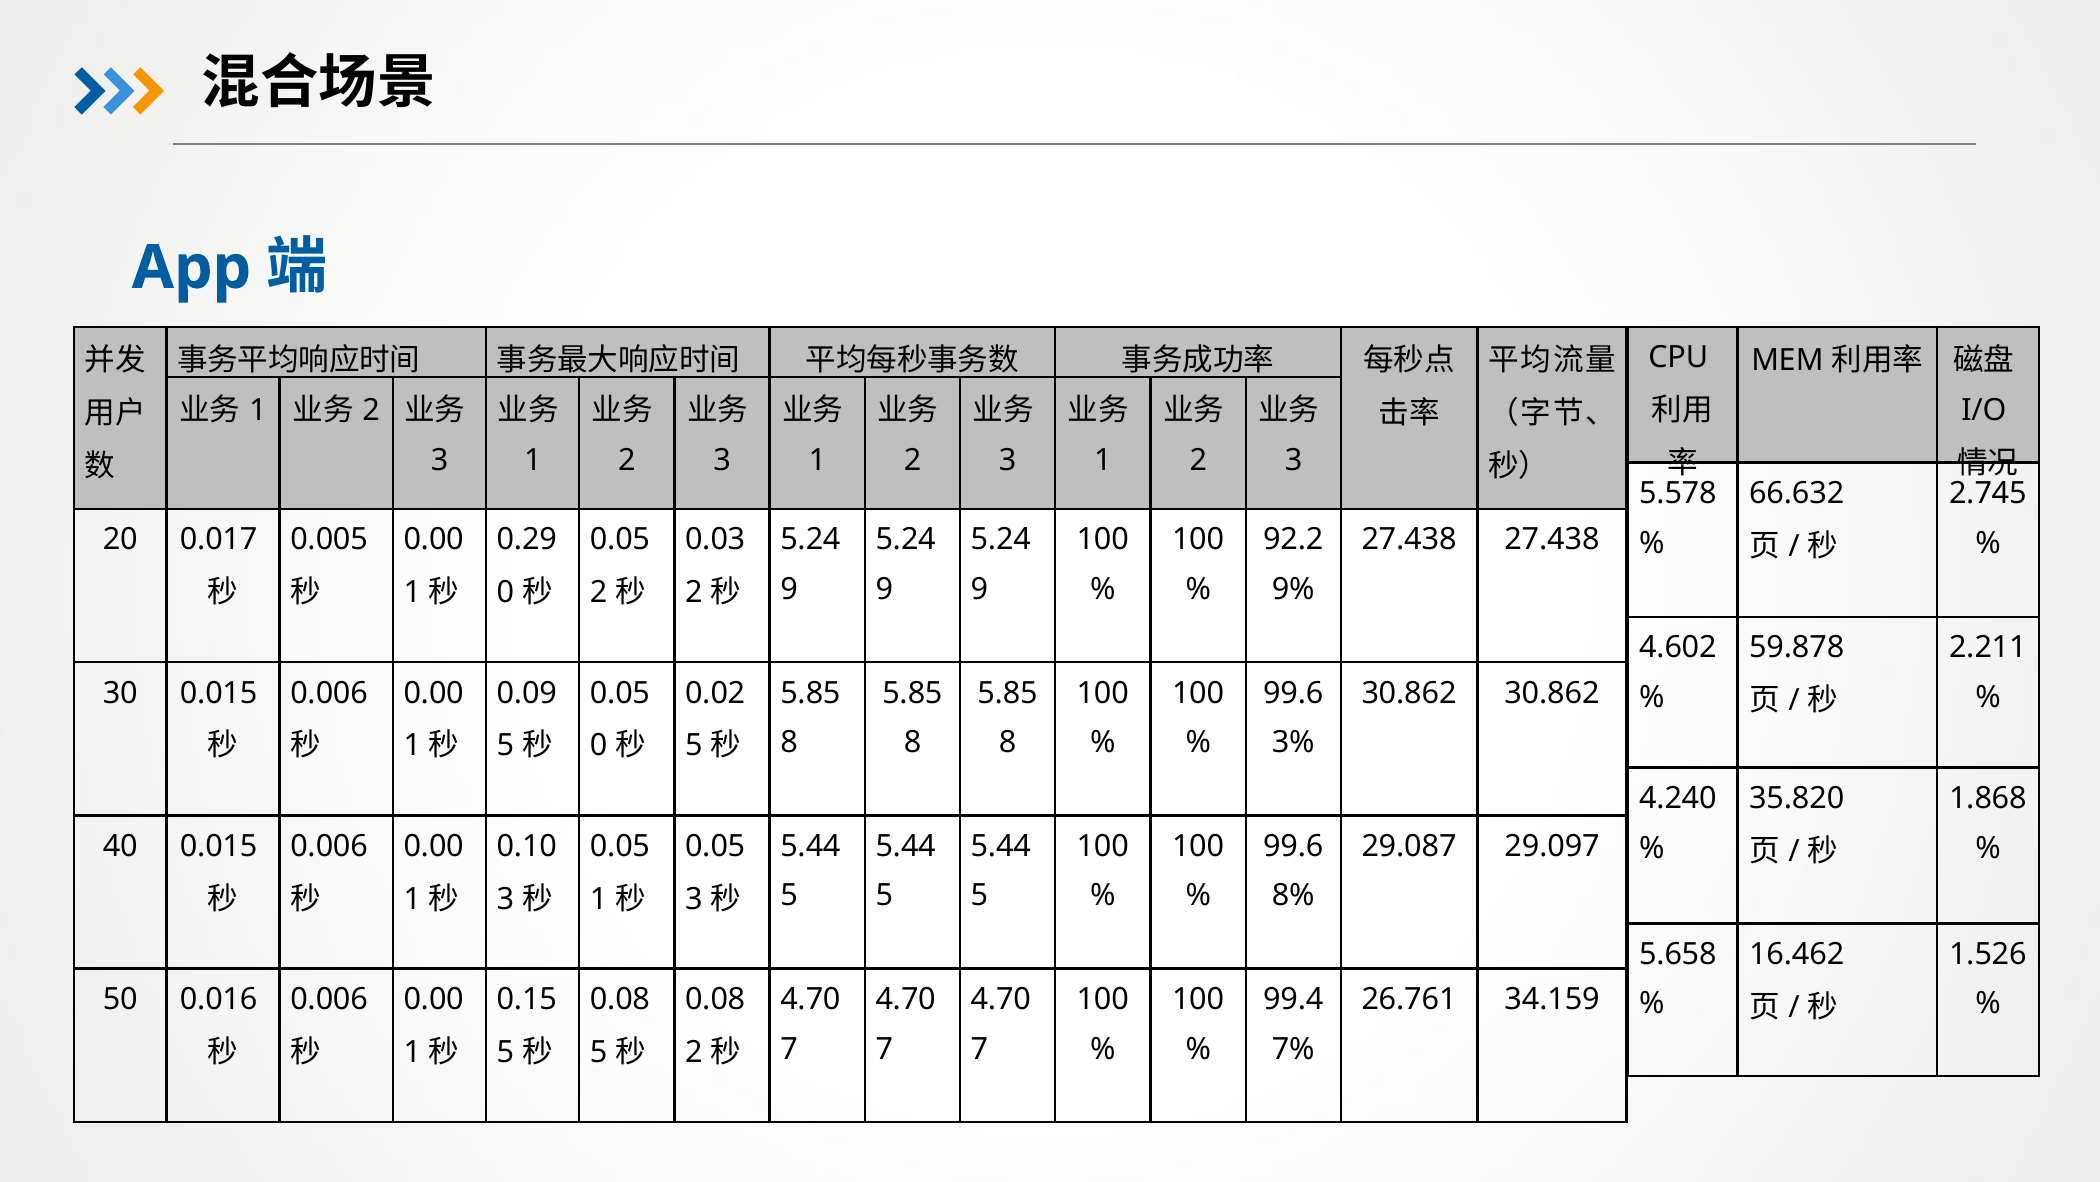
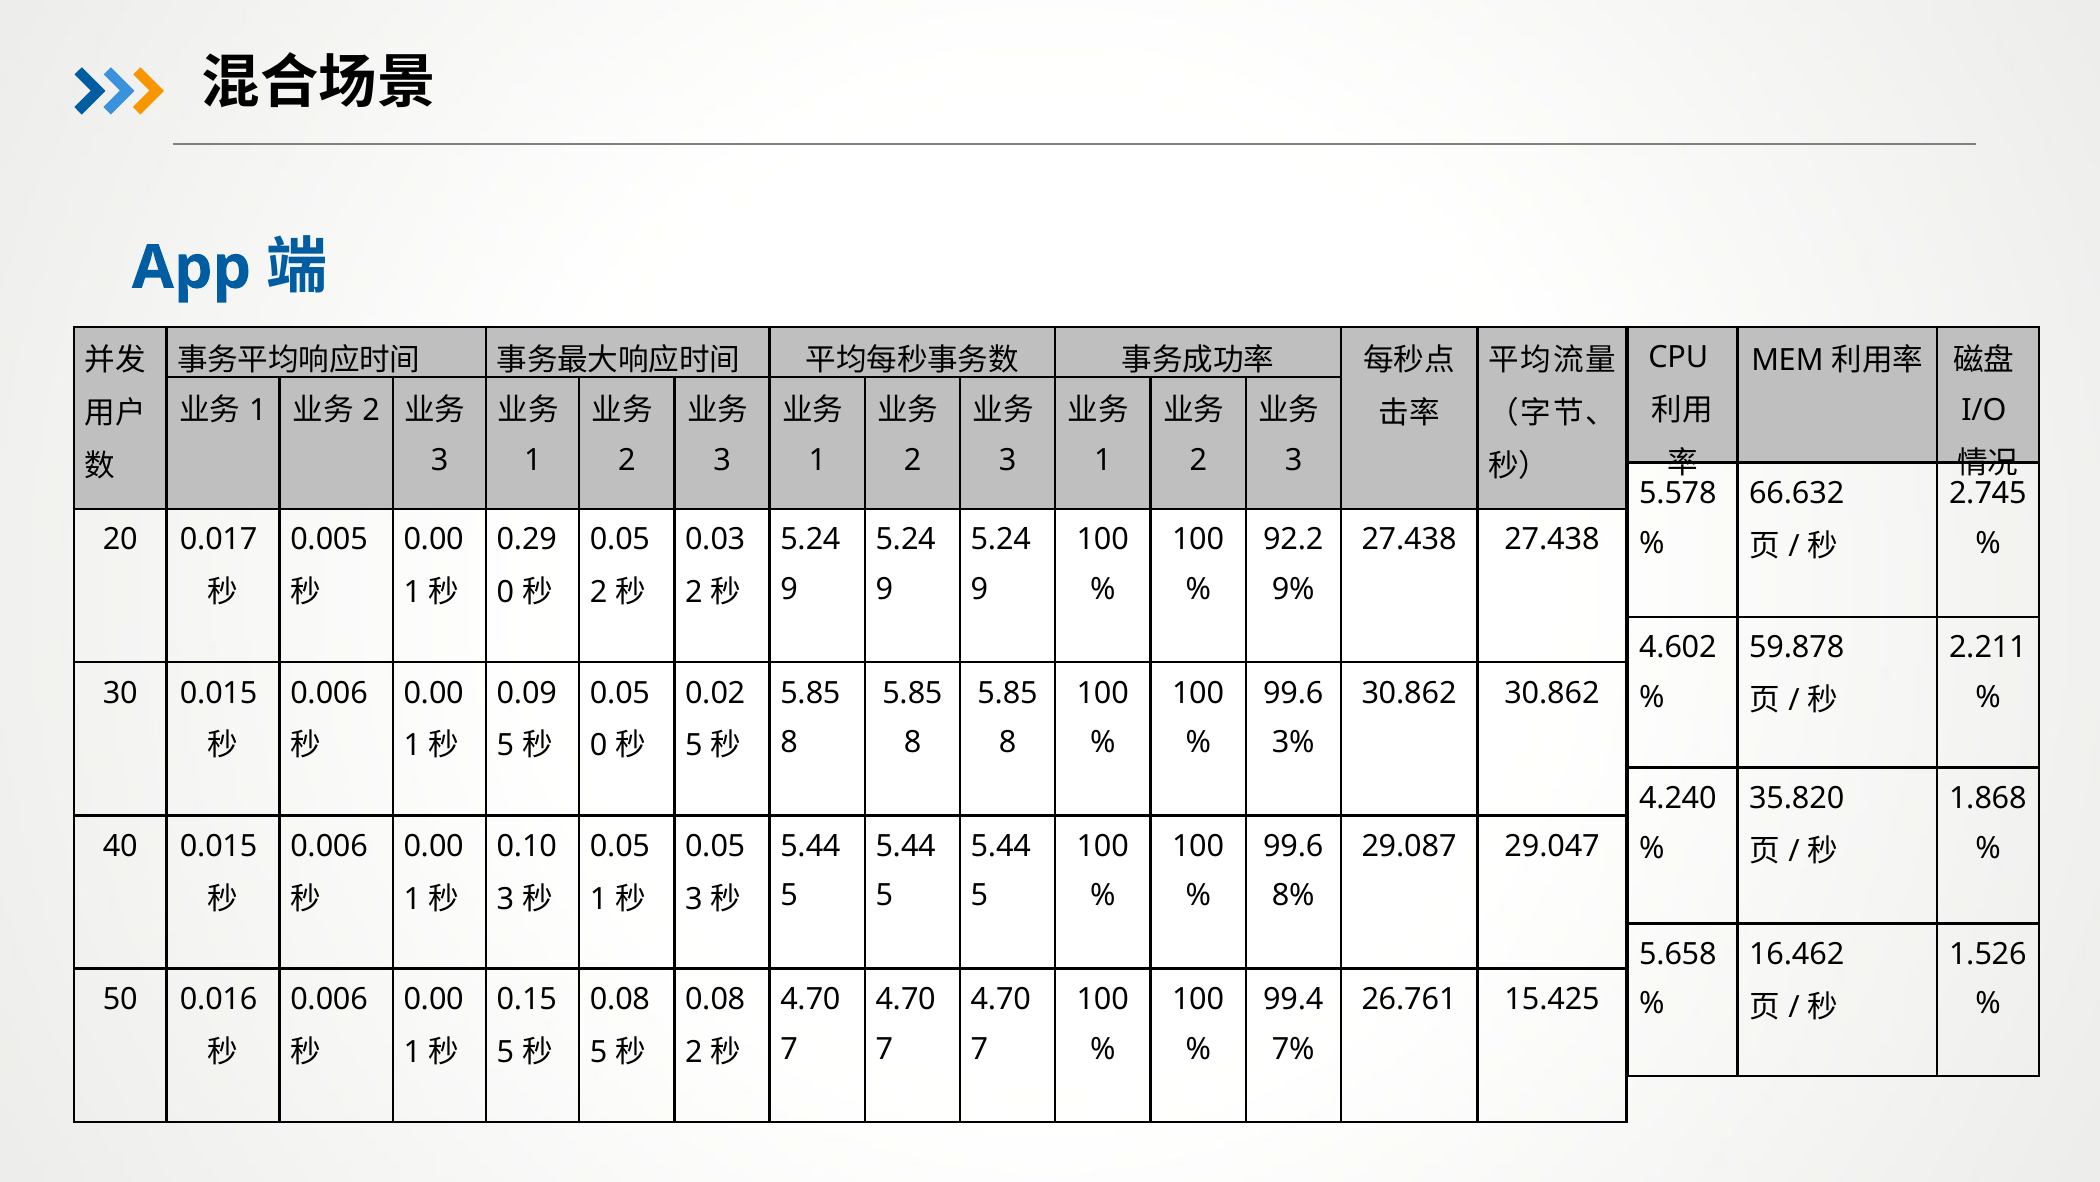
29.097: 29.097 -> 29.047
34.159: 34.159 -> 15.425
